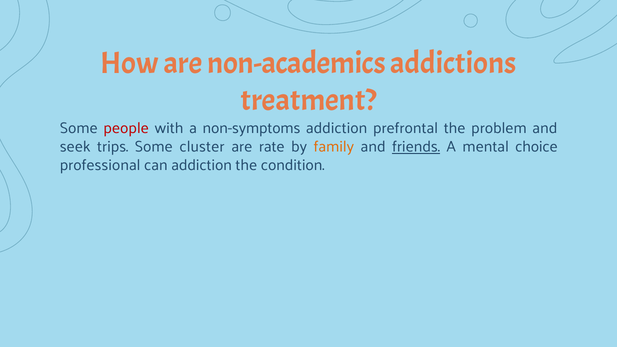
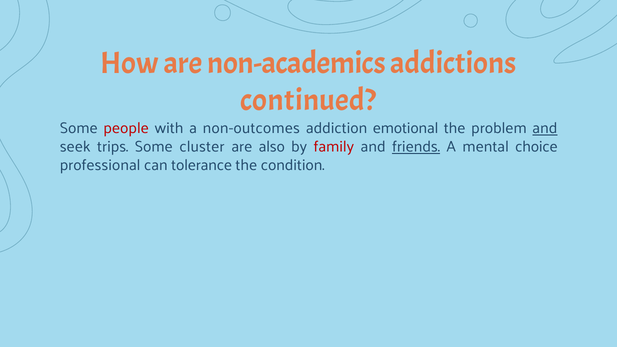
treatment: treatment -> continued
non-symptoms: non-symptoms -> non-outcomes
prefrontal: prefrontal -> emotional
and at (545, 128) underline: none -> present
rate: rate -> also
family colour: orange -> red
can addiction: addiction -> tolerance
